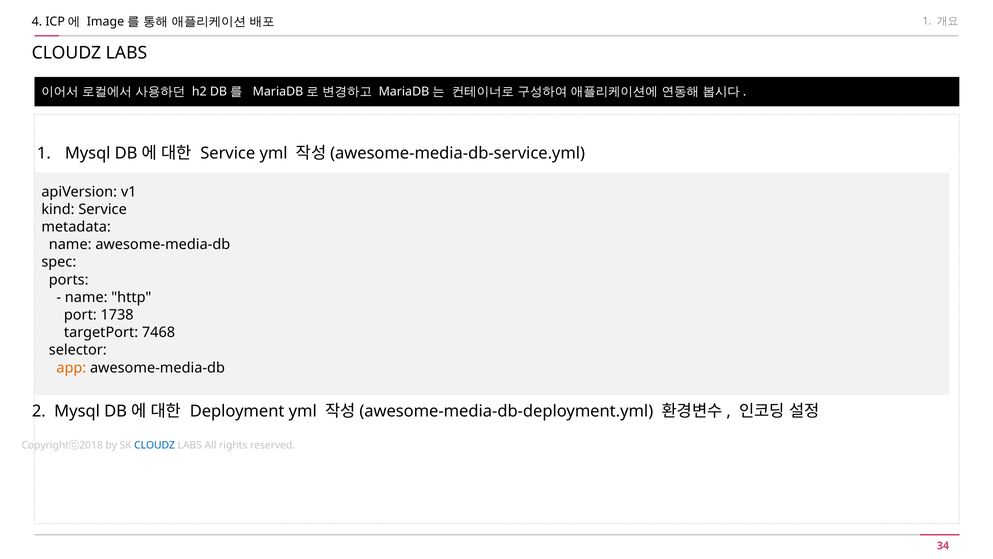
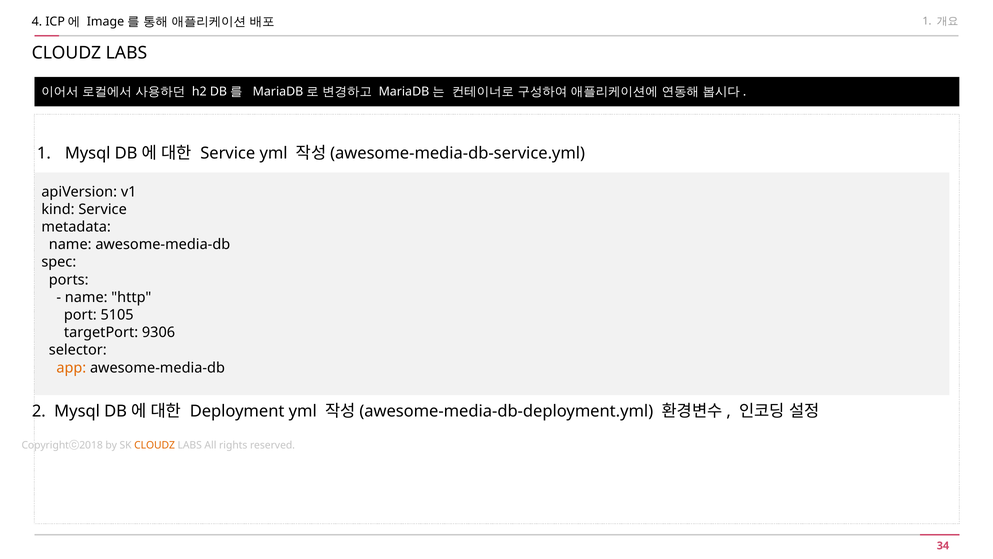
1738: 1738 -> 5105
7468: 7468 -> 9306
CLOUDZ at (155, 445) colour: blue -> orange
